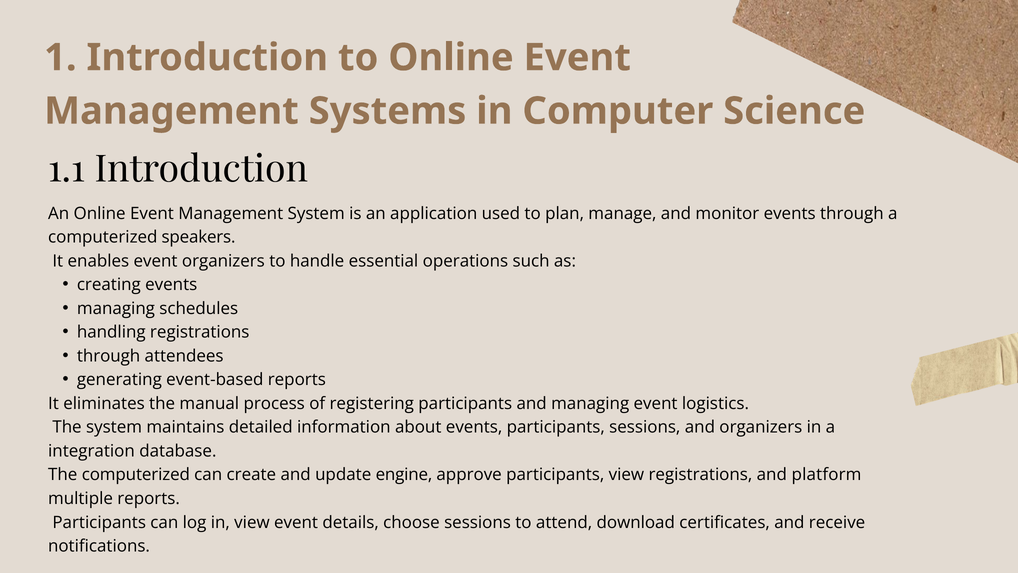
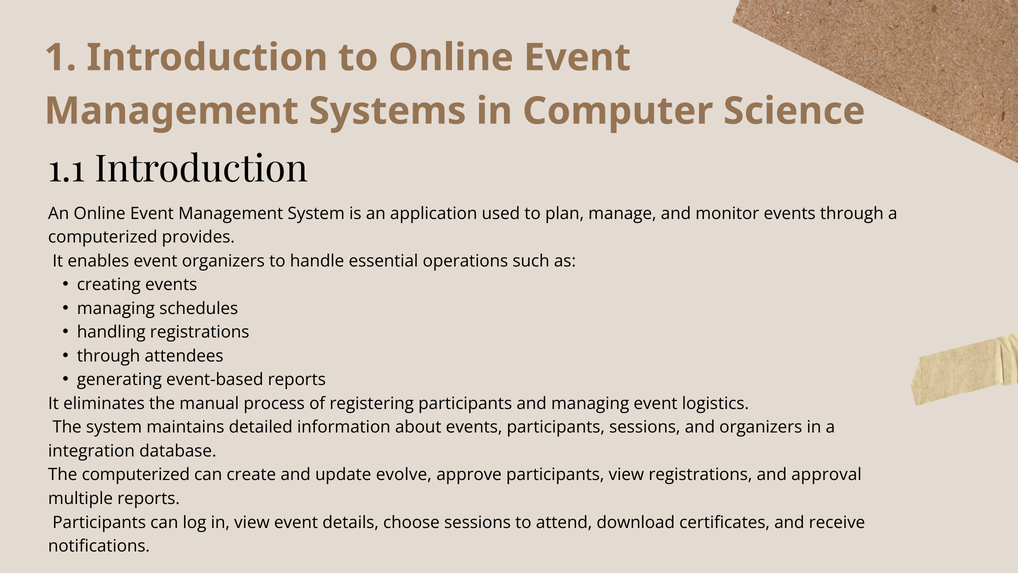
speakers: speakers -> provides
engine: engine -> evolve
platform: platform -> approval
